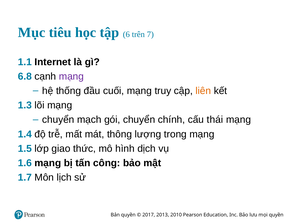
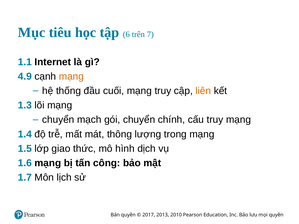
6.8: 6.8 -> 4.9
mạng at (71, 76) colour: purple -> orange
cấu thái: thái -> truy
